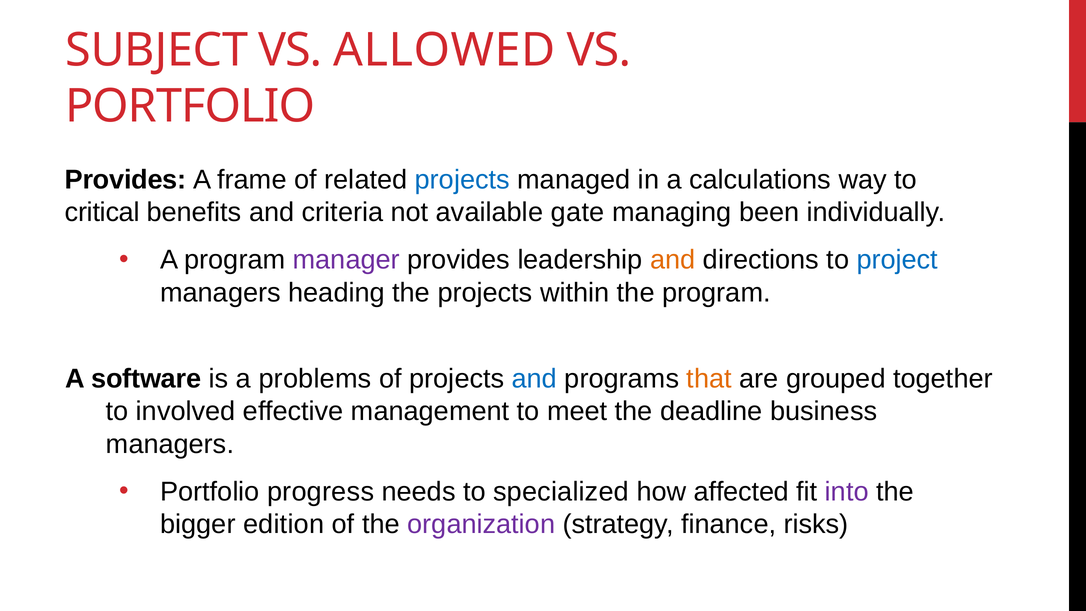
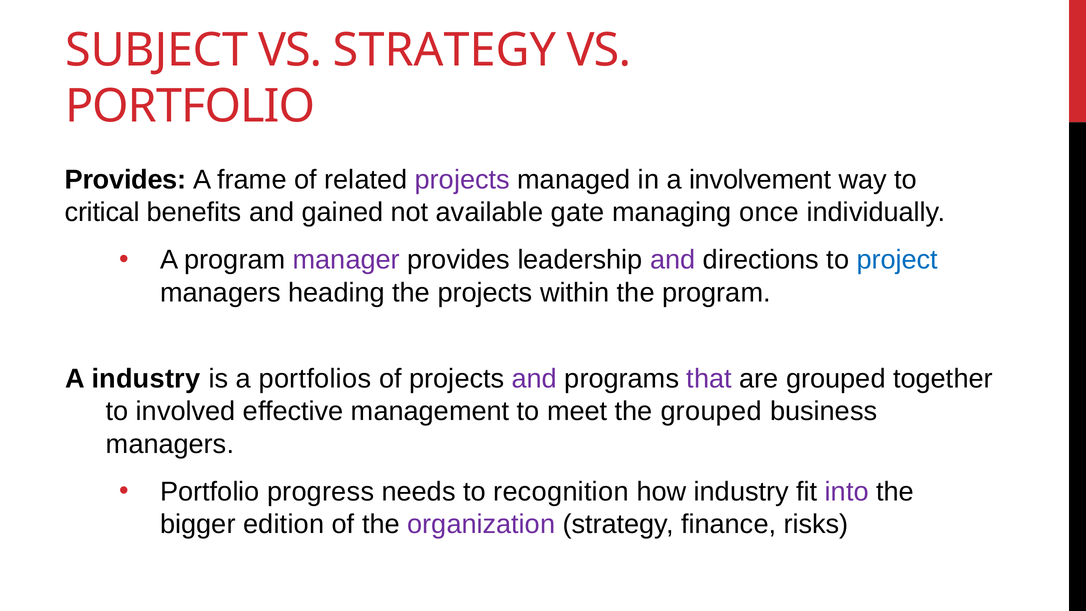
VS ALLOWED: ALLOWED -> STRATEGY
projects at (462, 180) colour: blue -> purple
calculations: calculations -> involvement
criteria: criteria -> gained
been: been -> once
and at (673, 260) colour: orange -> purple
A software: software -> industry
problems: problems -> portfolios
and at (534, 379) colour: blue -> purple
that colour: orange -> purple
the deadline: deadline -> grouped
specialized: specialized -> recognition
how affected: affected -> industry
